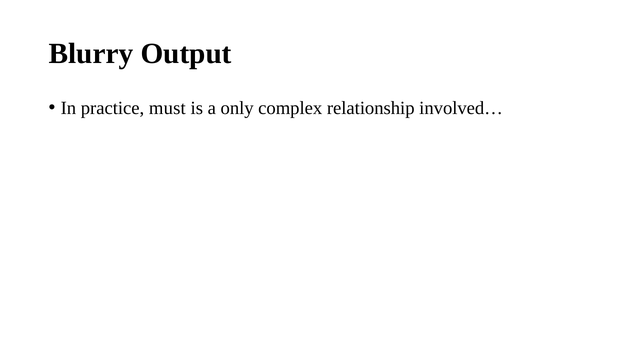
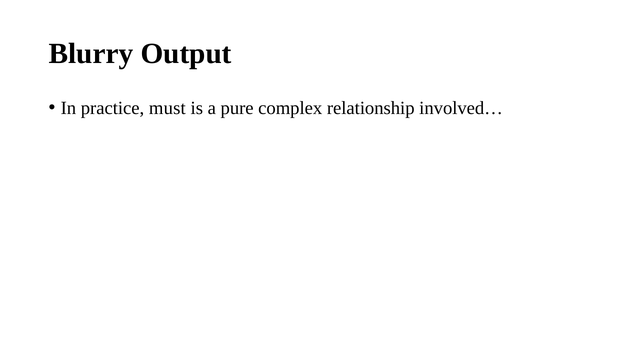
only: only -> pure
